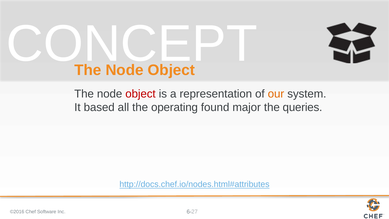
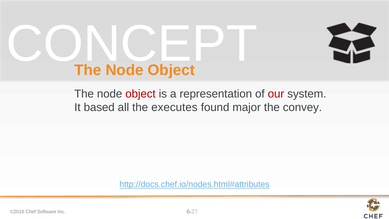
our colour: orange -> red
operating: operating -> executes
queries: queries -> convey
